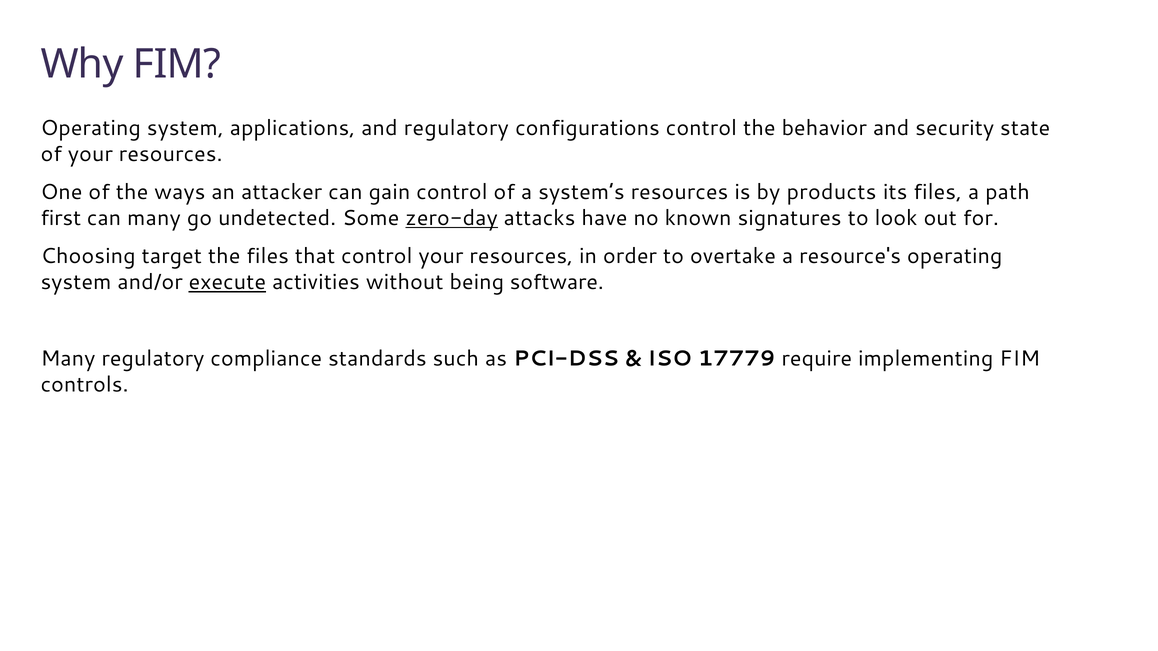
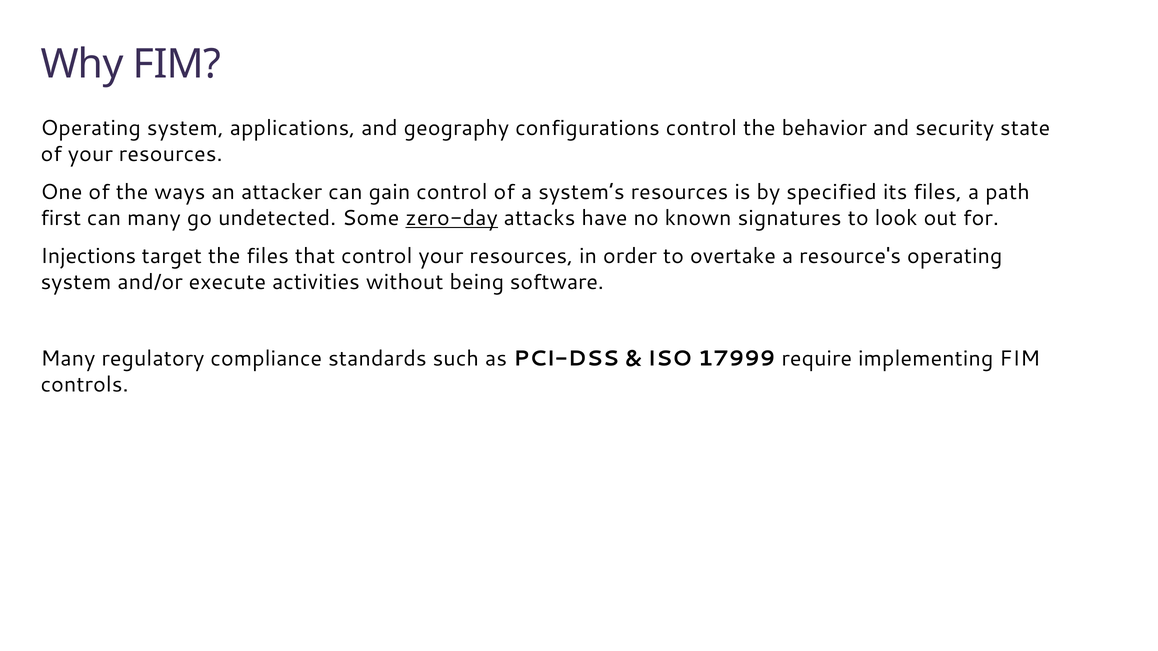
and regulatory: regulatory -> geography
products: products -> specified
Choosing: Choosing -> Injections
execute underline: present -> none
17779: 17779 -> 17999
